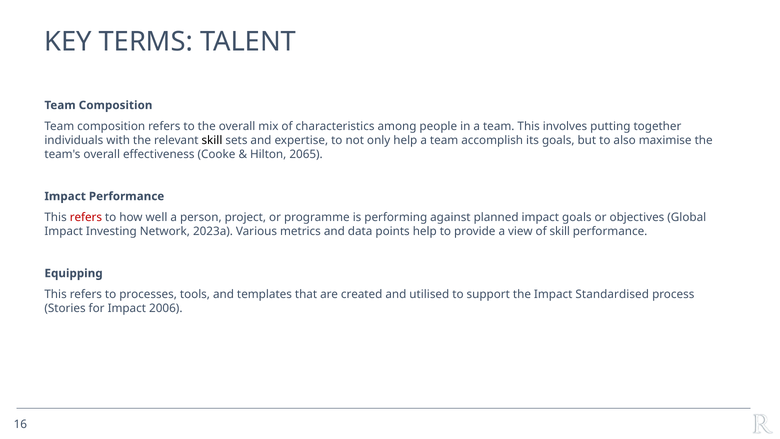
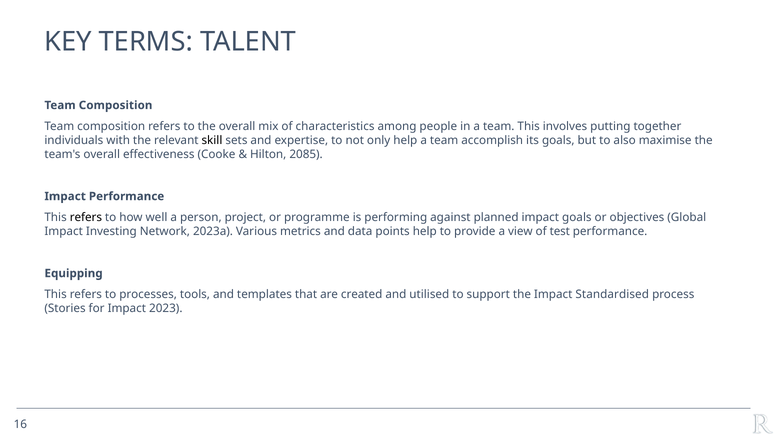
2065: 2065 -> 2085
refers at (86, 217) colour: red -> black
of skill: skill -> test
2006: 2006 -> 2023
